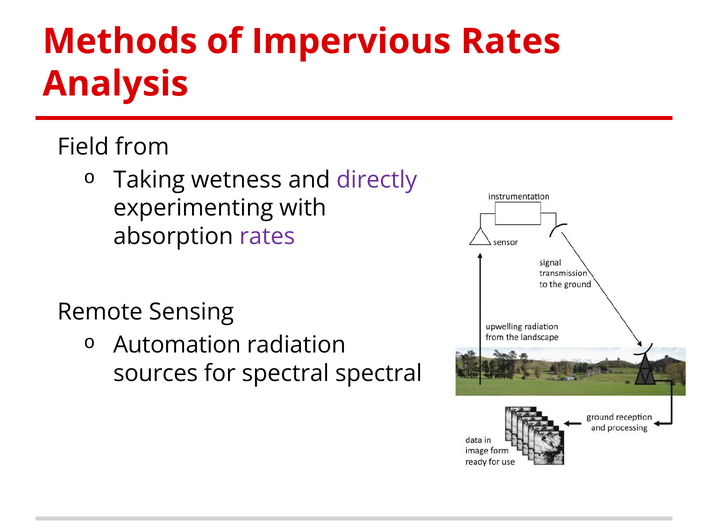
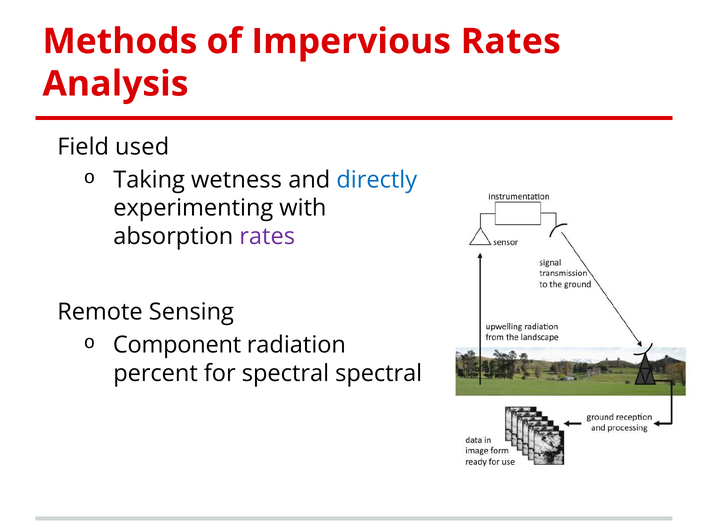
from: from -> used
directly colour: purple -> blue
Automation: Automation -> Component
sources: sources -> percent
